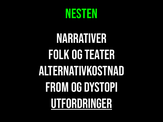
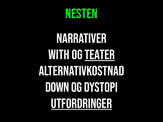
FOLK: FOLK -> WITH
TEATER underline: none -> present
FROM: FROM -> DOWN
